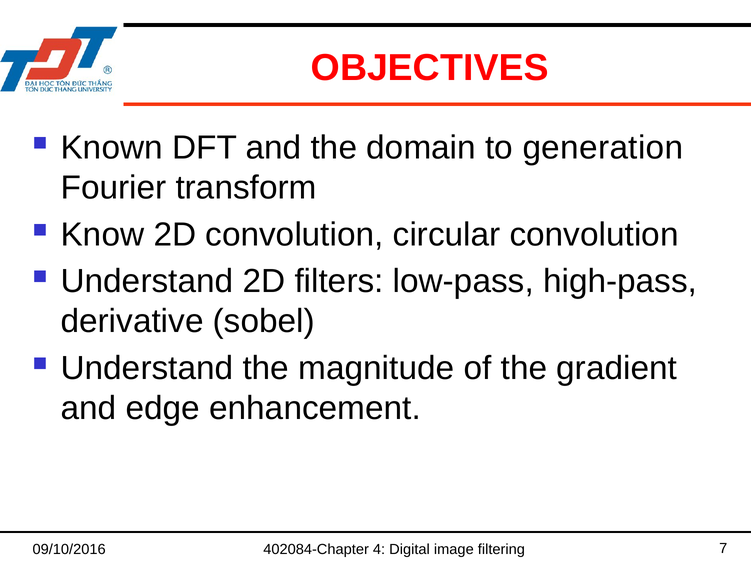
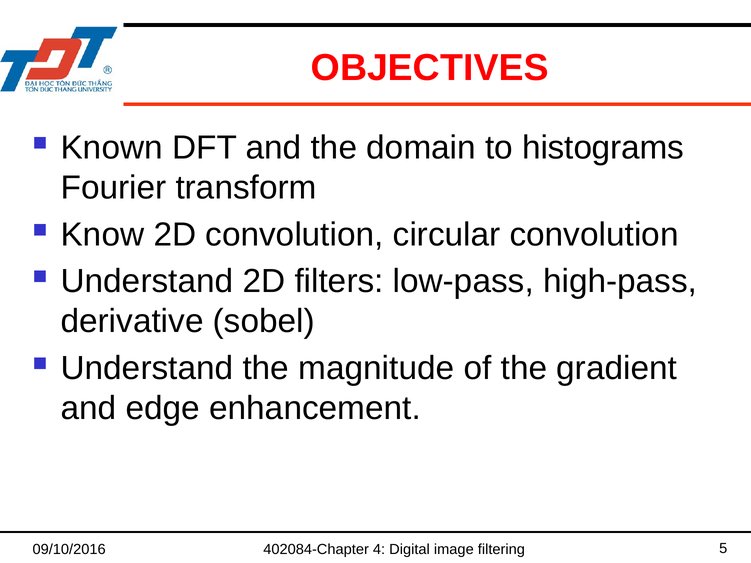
generation: generation -> histograms
7: 7 -> 5
